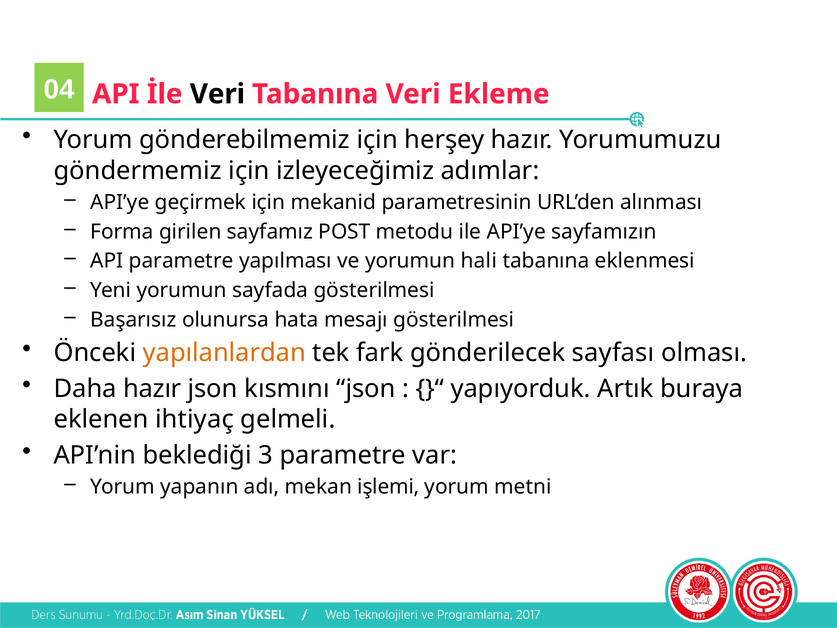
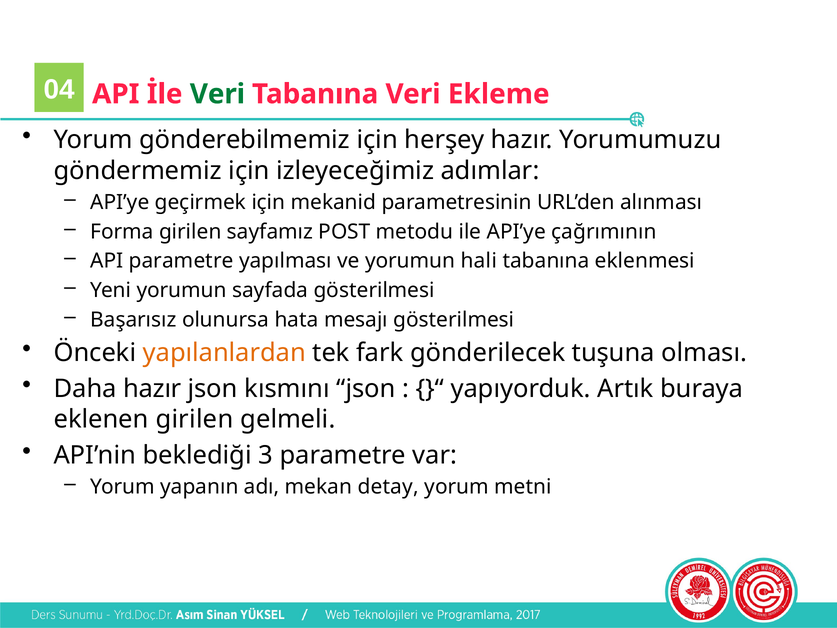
Veri at (217, 94) colour: black -> green
sayfamızın: sayfamızın -> çağrımının
sayfası: sayfası -> tuşuna
eklenen ihtiyaç: ihtiyaç -> girilen
işlemi: işlemi -> detay
